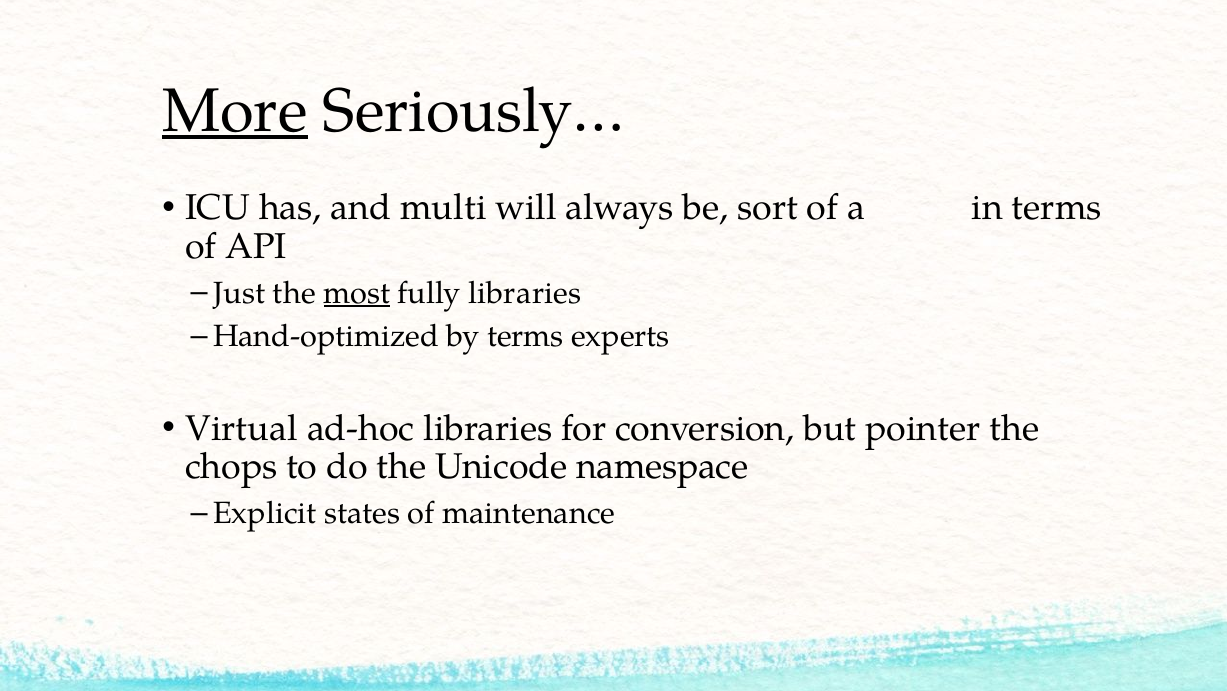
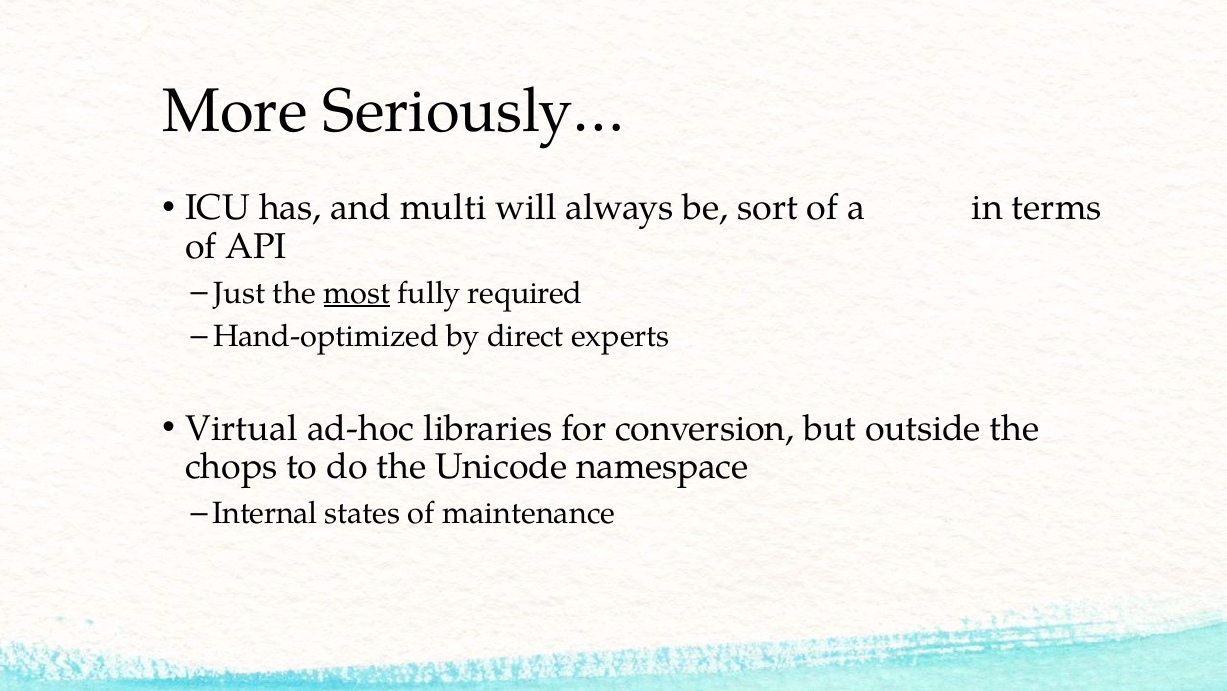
More underline: present -> none
fully libraries: libraries -> required
by terms: terms -> direct
pointer: pointer -> outside
Explicit: Explicit -> Internal
